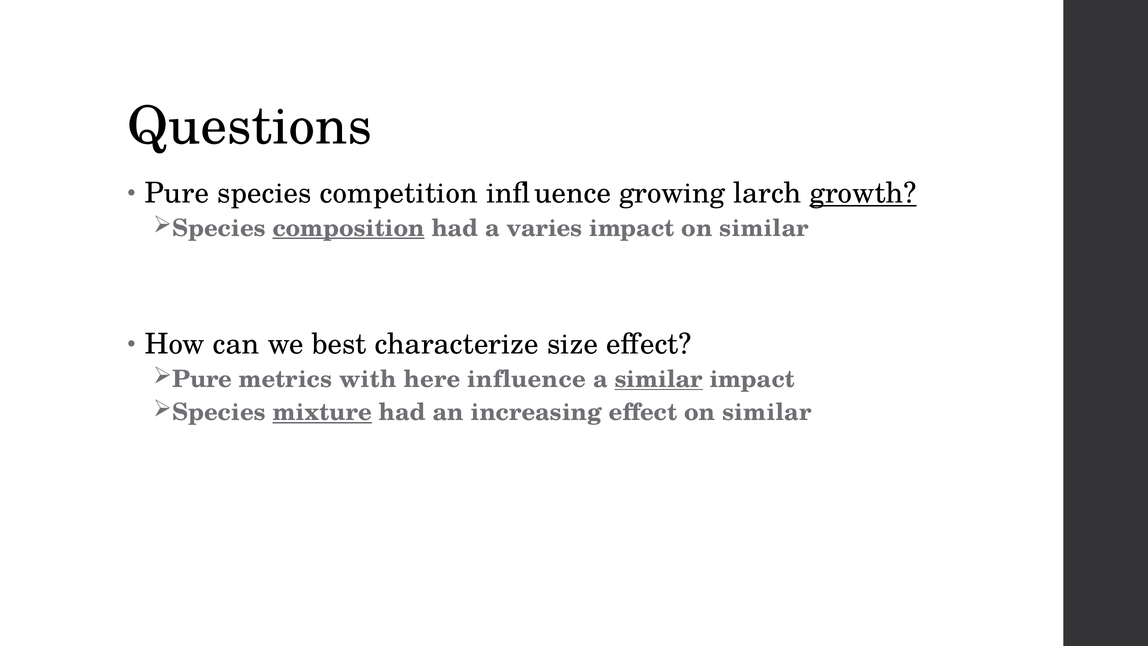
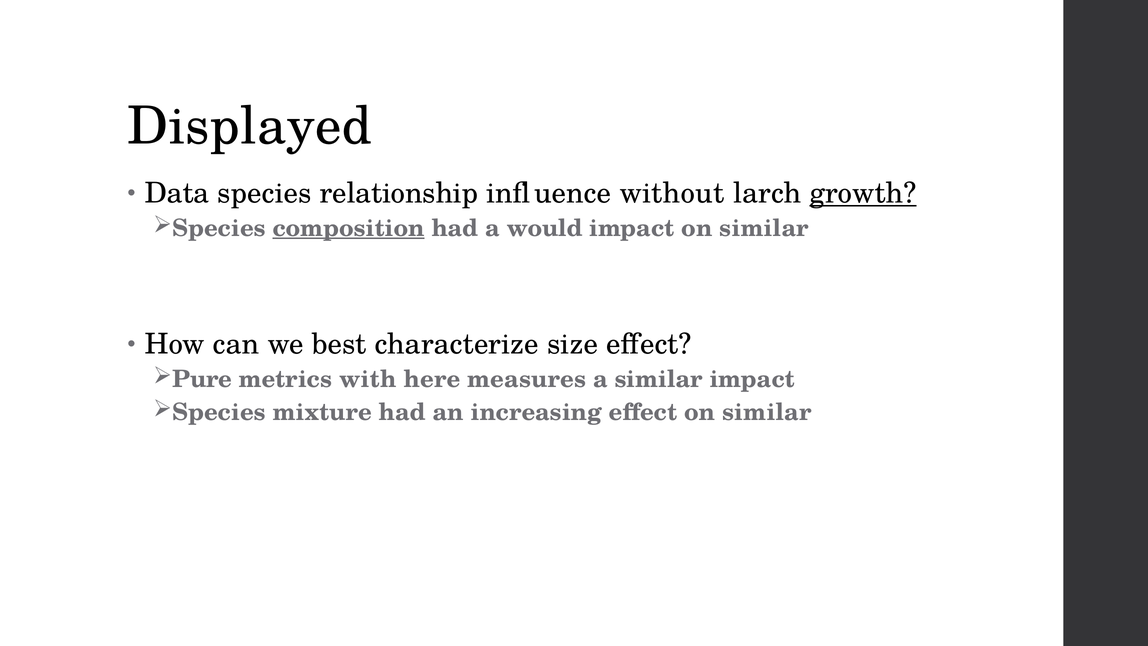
Questions: Questions -> Displayed
Pure at (177, 193): Pure -> Data
competition: competition -> relationship
growing: growing -> without
varies: varies -> would
here influence: influence -> measures
similar at (659, 379) underline: present -> none
mixture underline: present -> none
